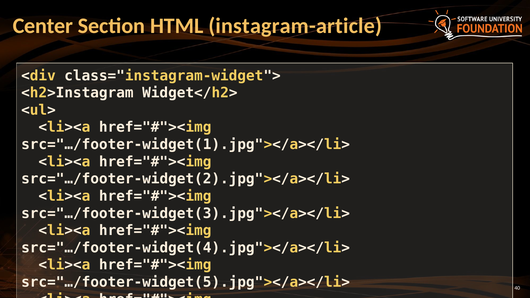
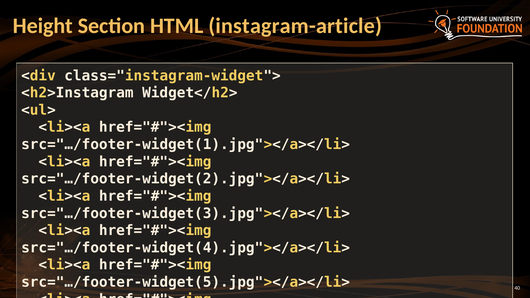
Center: Center -> Height
